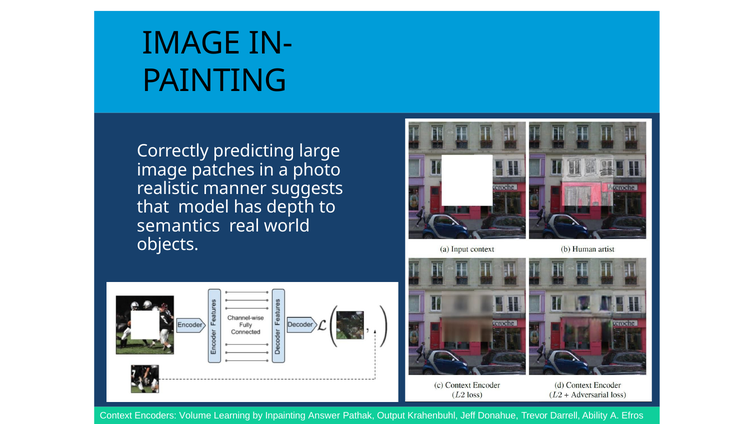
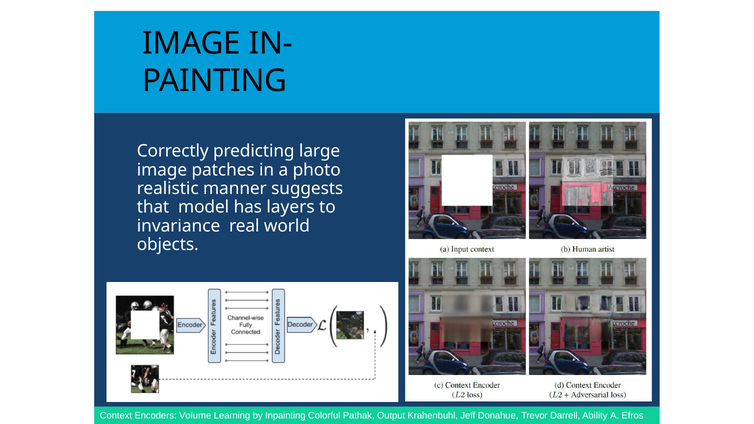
depth: depth -> layers
semantics: semantics -> invariance
Answer: Answer -> Colorful
